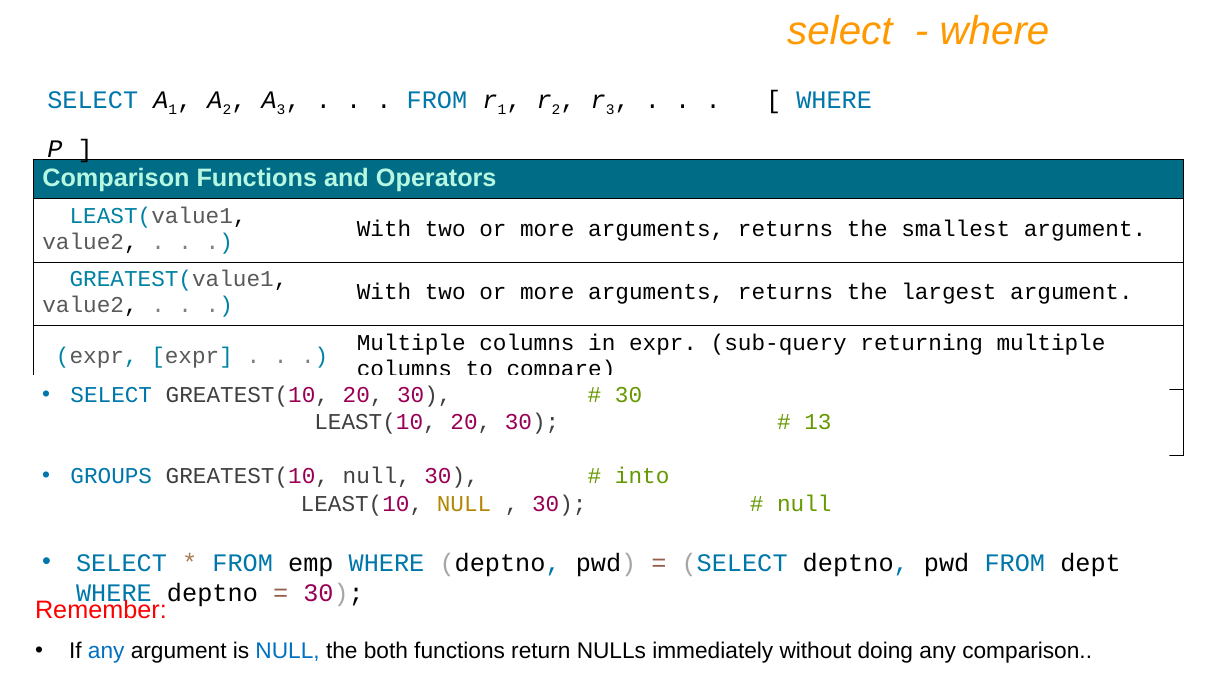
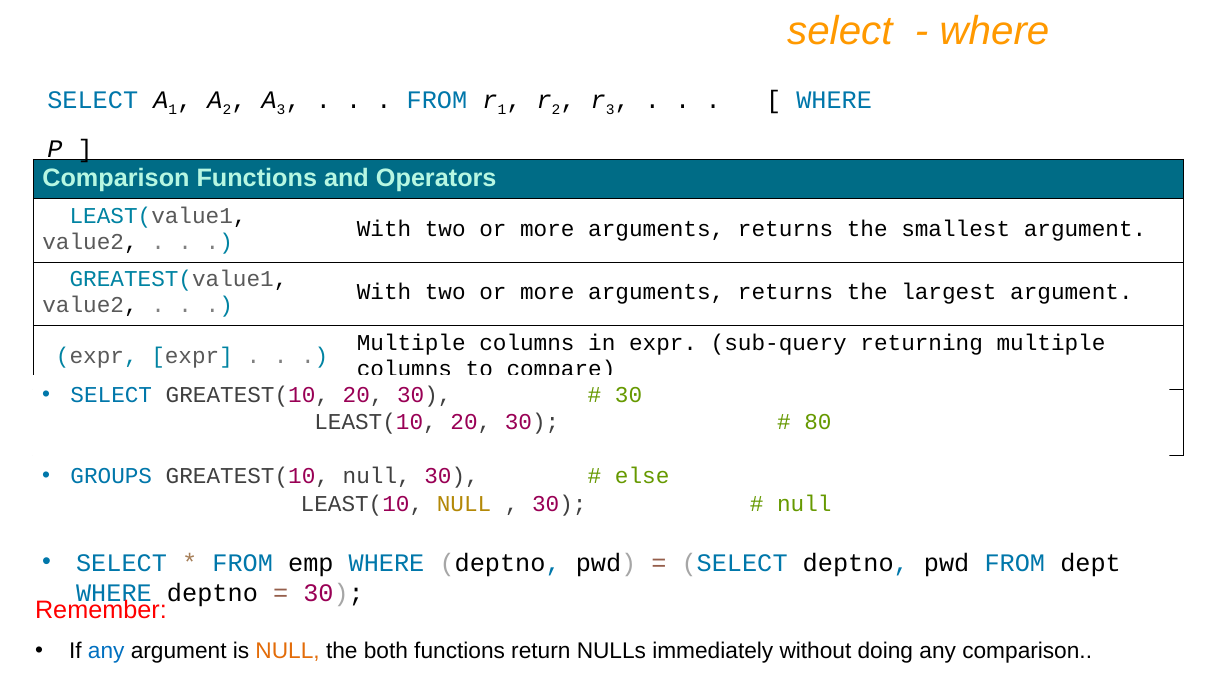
13: 13 -> 80
into: into -> else
NULL at (288, 652) colour: blue -> orange
